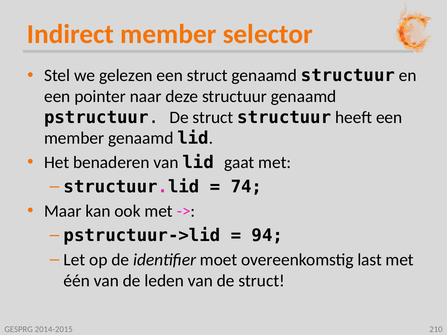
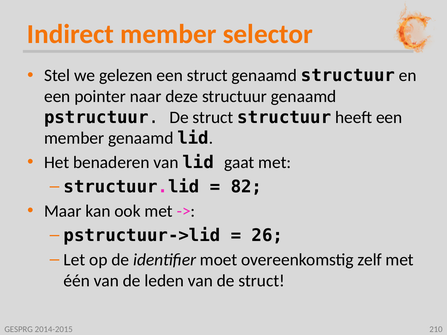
74: 74 -> 82
94: 94 -> 26
last: last -> zelf
